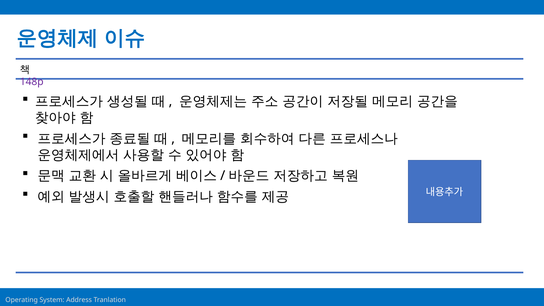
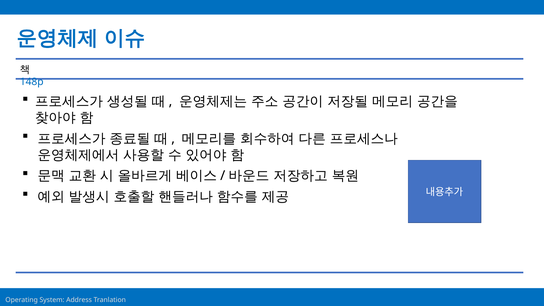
148p colour: purple -> blue
